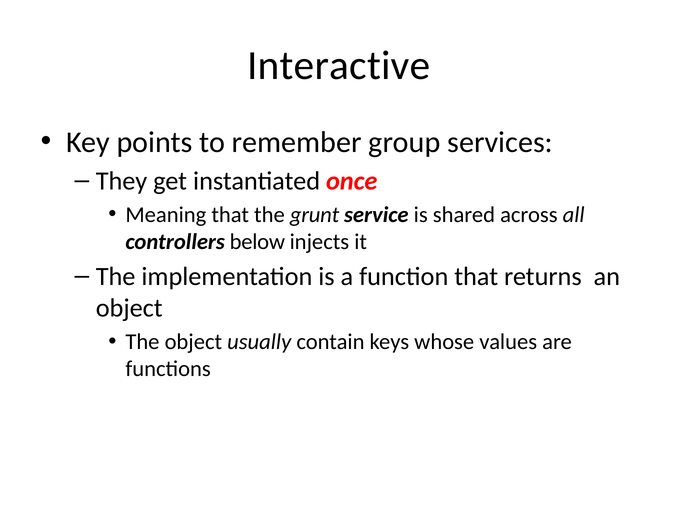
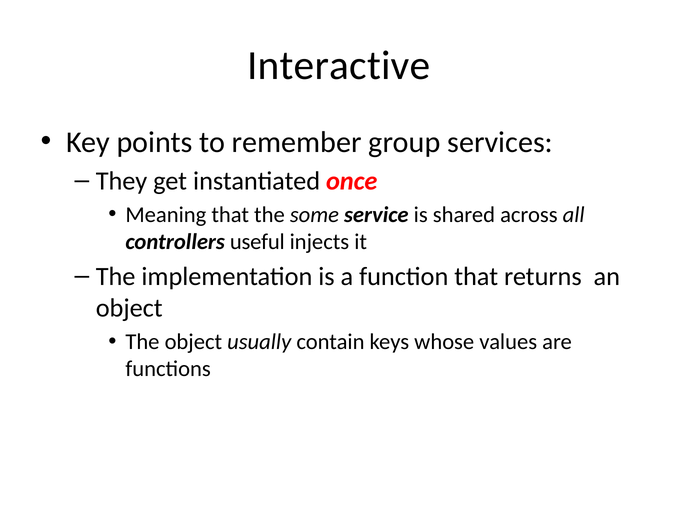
grunt: grunt -> some
below: below -> useful
